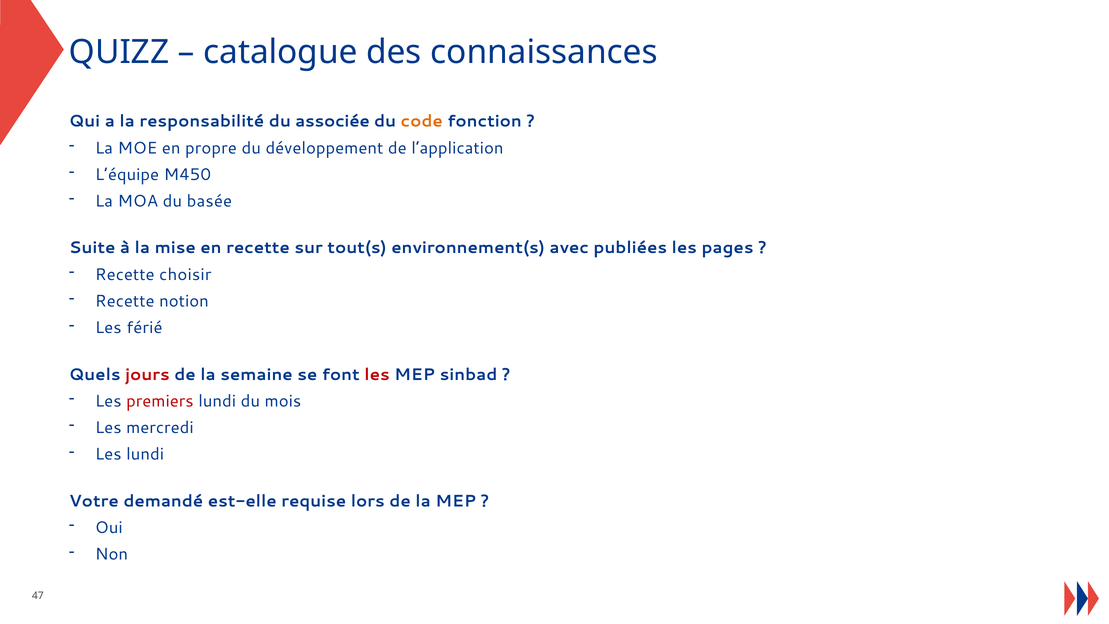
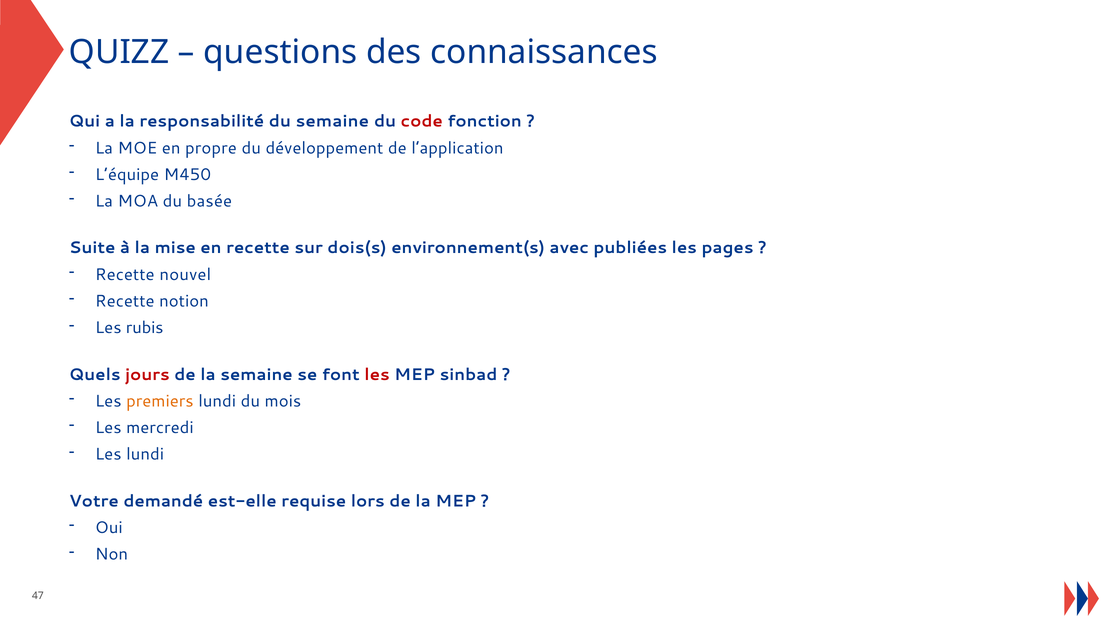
catalogue: catalogue -> questions
du associée: associée -> semaine
code colour: orange -> red
tout(s: tout(s -> dois(s
choisir: choisir -> nouvel
férié: férié -> rubis
premiers colour: red -> orange
